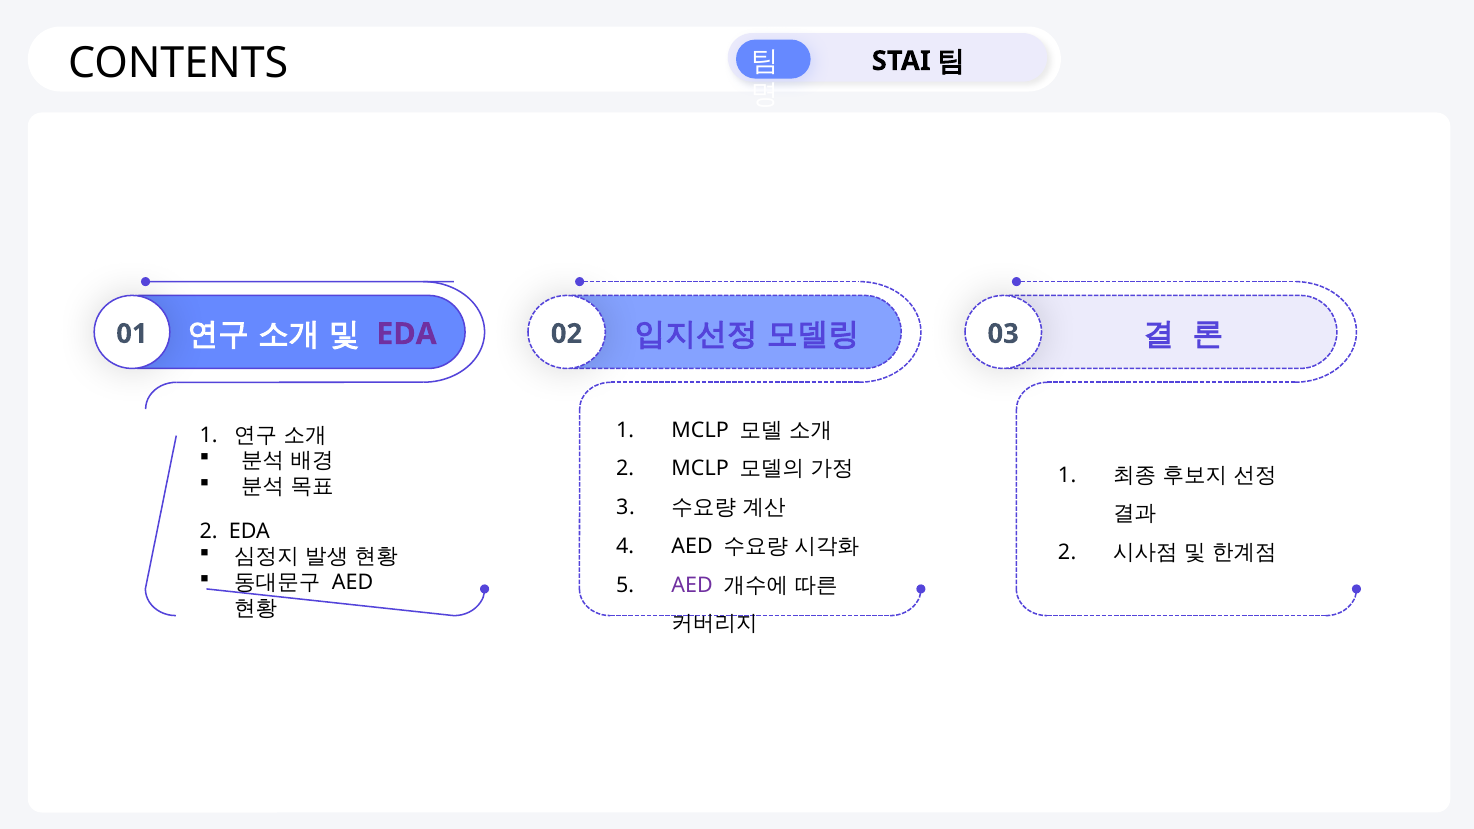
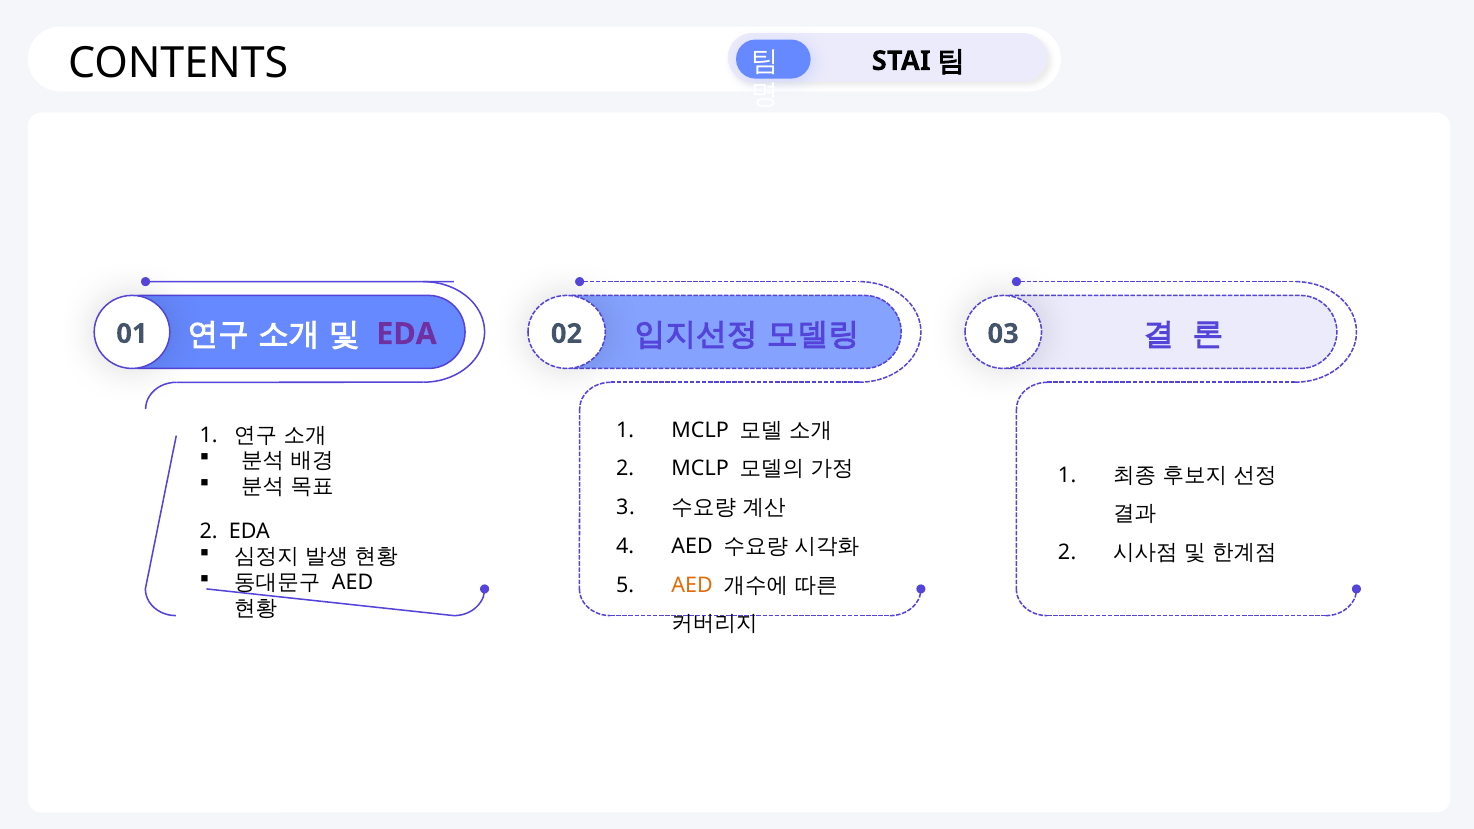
AED at (692, 585) colour: purple -> orange
